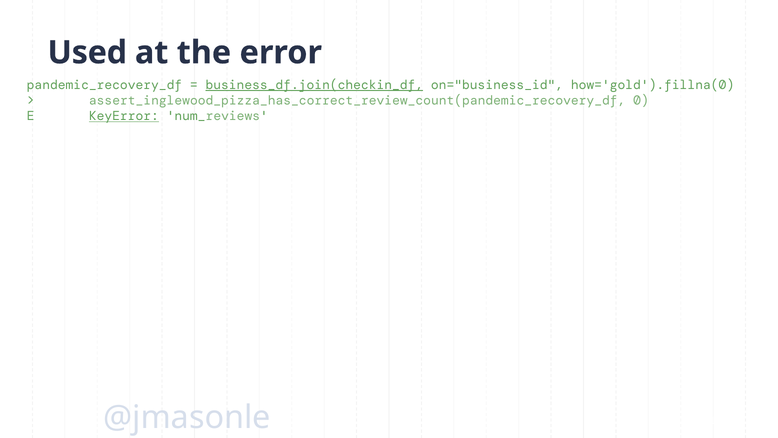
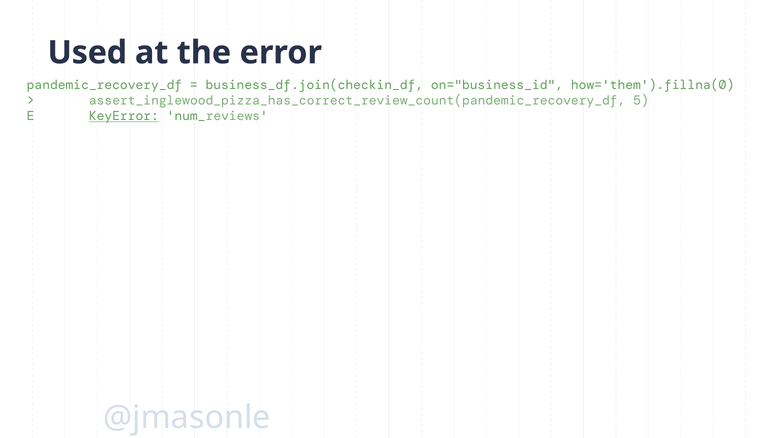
business_df.join(checkin_df underline: present -> none
how='gold').fillna(0: how='gold').fillna(0 -> how='them').fillna(0
0: 0 -> 5
